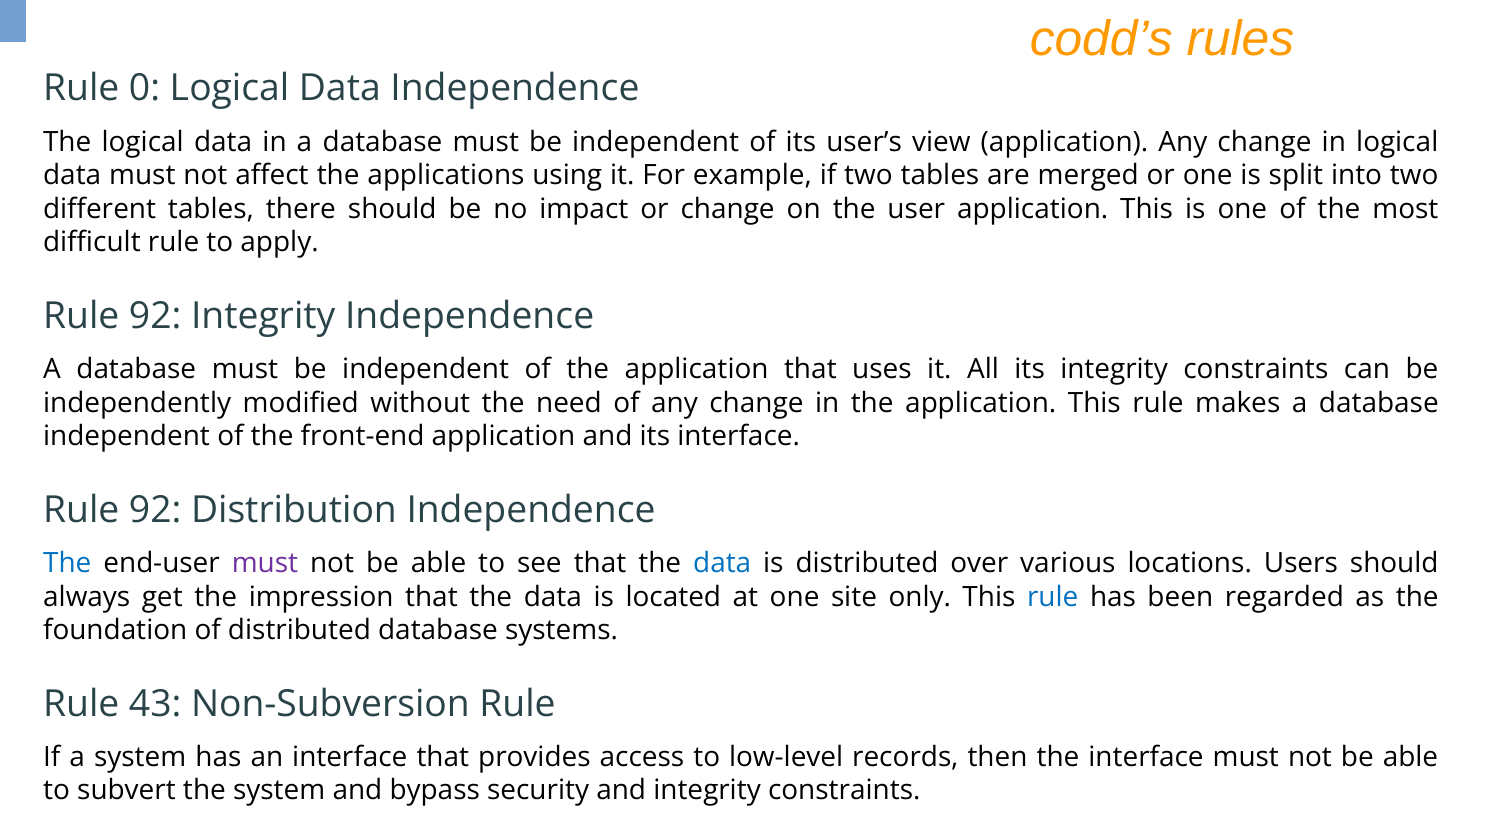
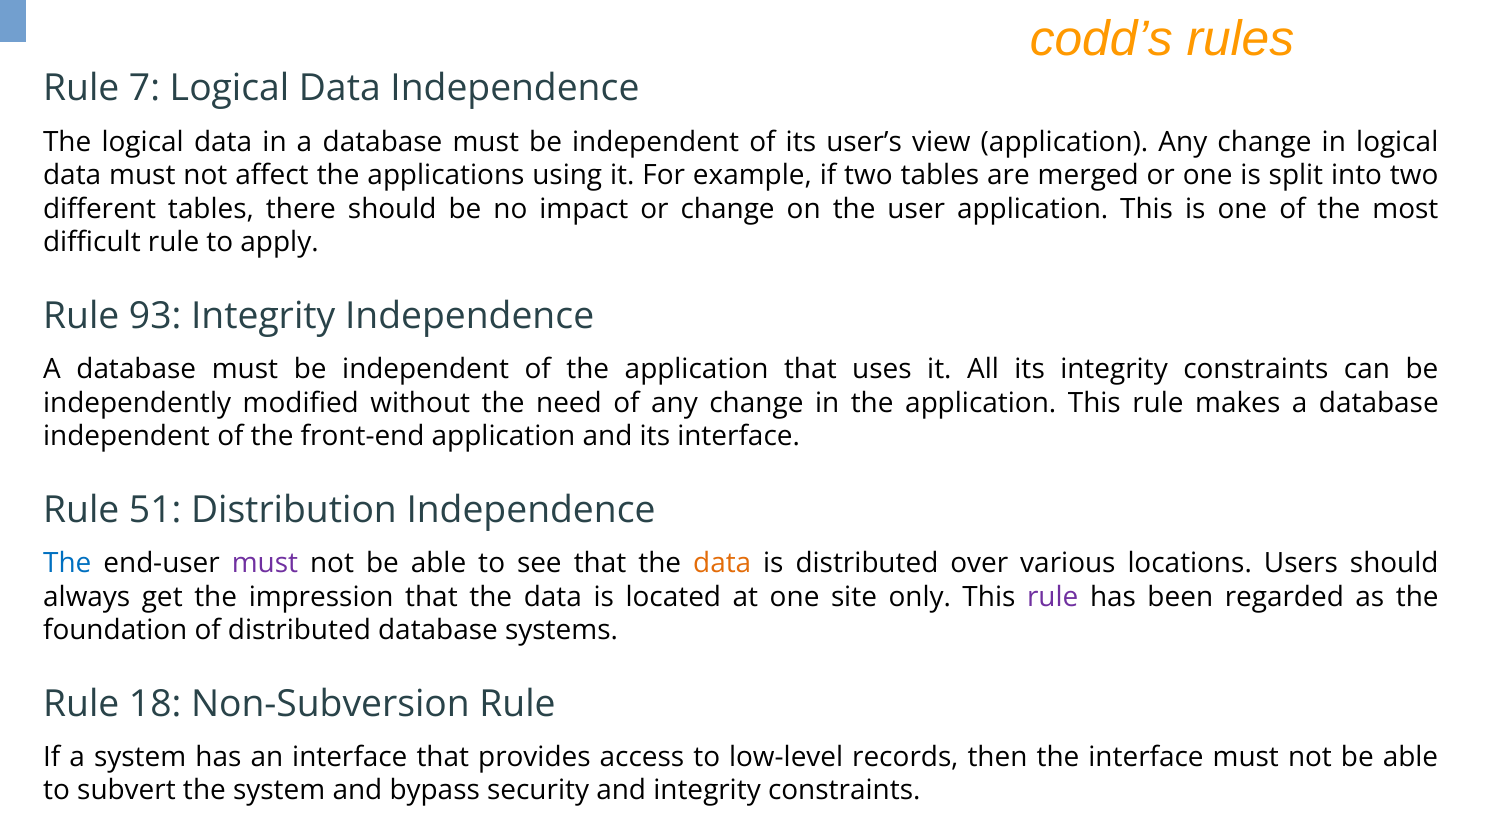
0: 0 -> 7
92 at (155, 316): 92 -> 93
92 at (155, 510): 92 -> 51
data at (722, 563) colour: blue -> orange
rule at (1053, 597) colour: blue -> purple
43: 43 -> 18
